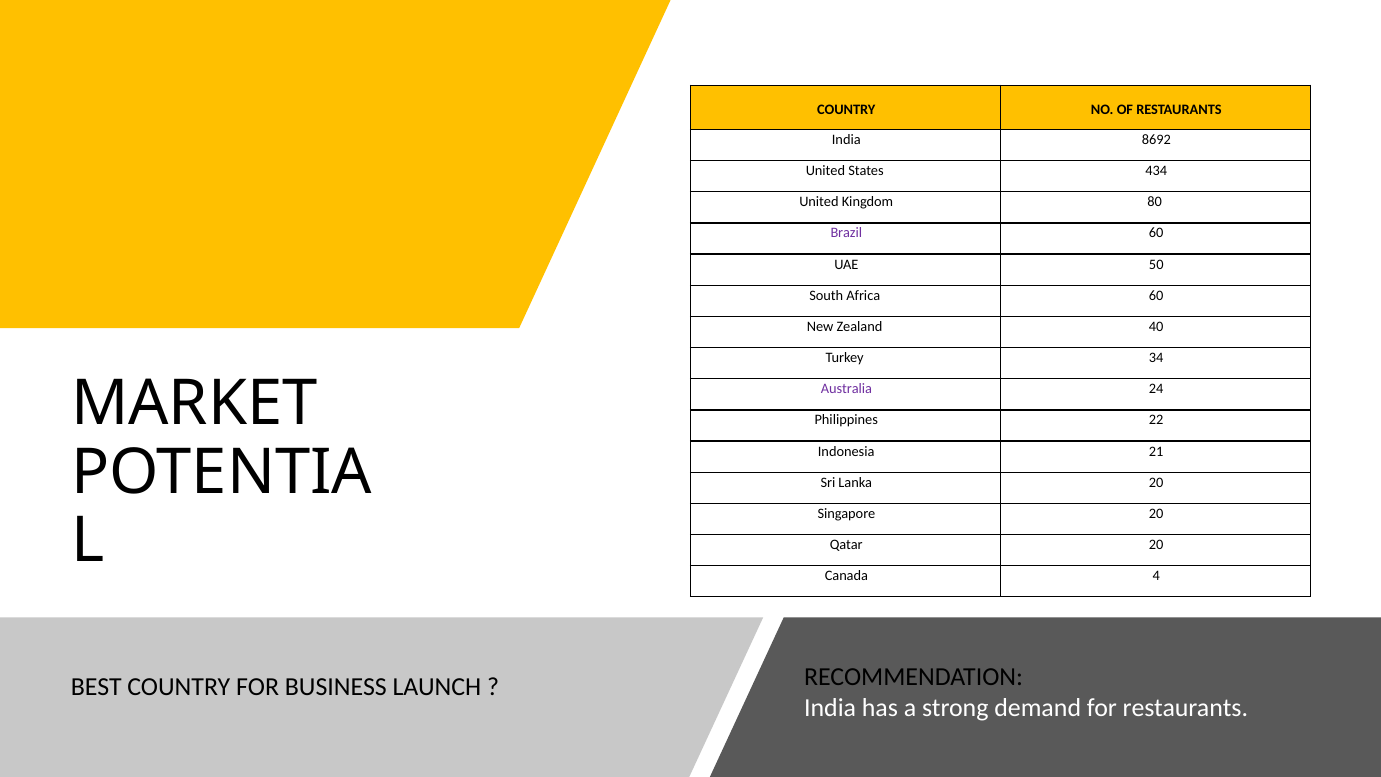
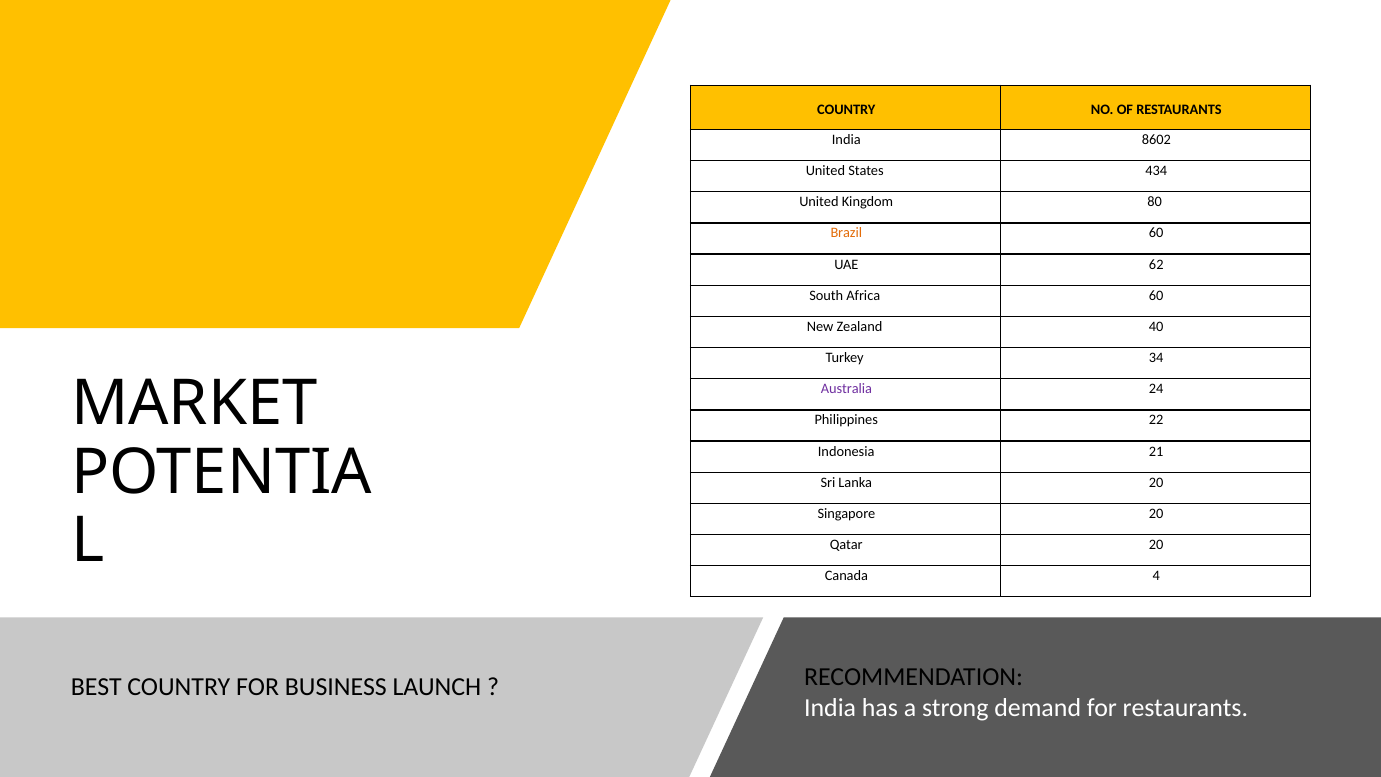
8692: 8692 -> 8602
Brazil colour: purple -> orange
50: 50 -> 62
